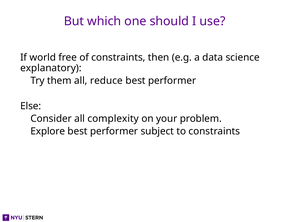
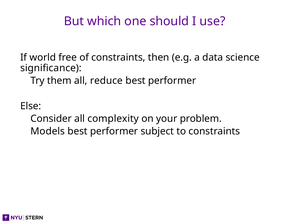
explanatory: explanatory -> significance
Explore: Explore -> Models
